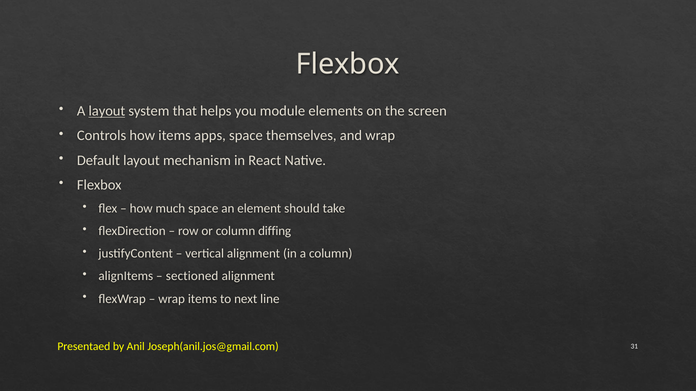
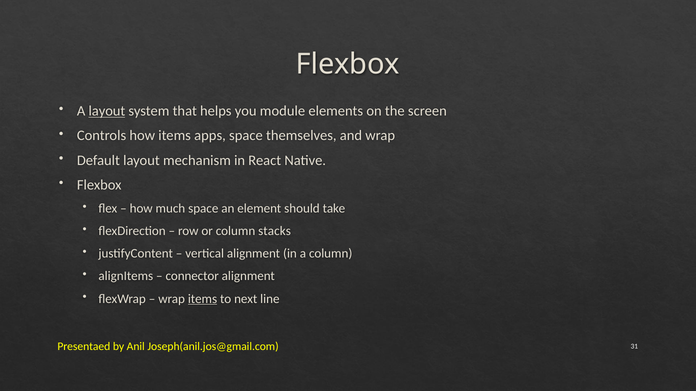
diffing: diffing -> stacks
sectioned: sectioned -> connector
items at (202, 299) underline: none -> present
